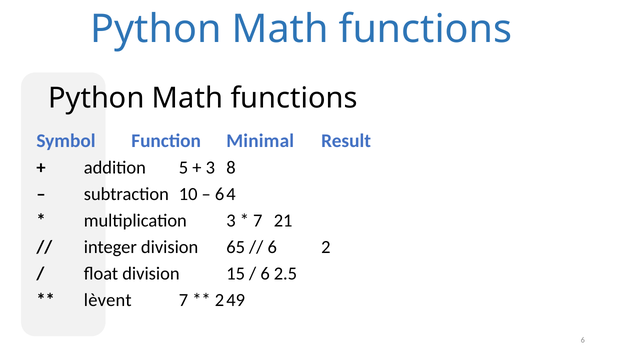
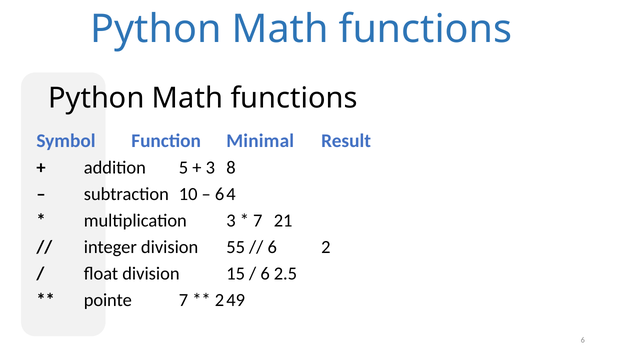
65: 65 -> 55
lèvent: lèvent -> pointe
